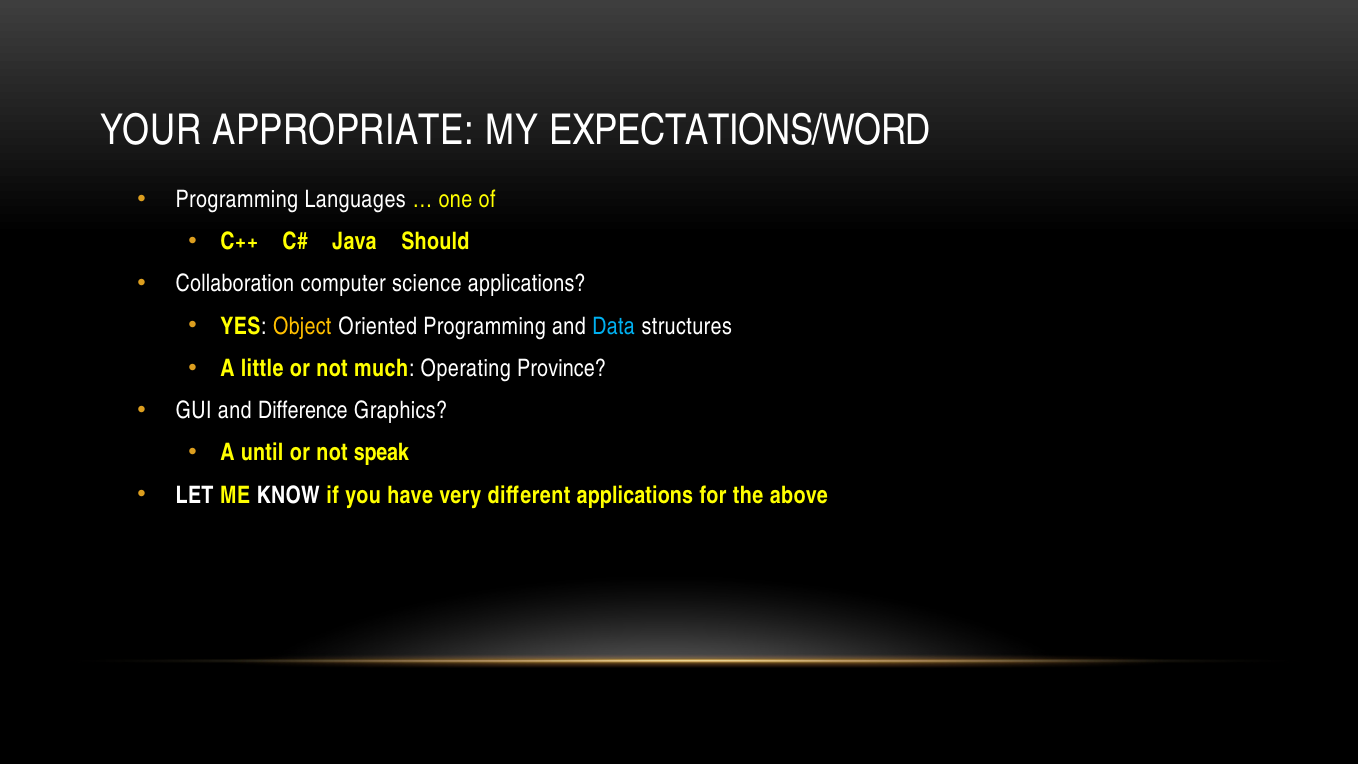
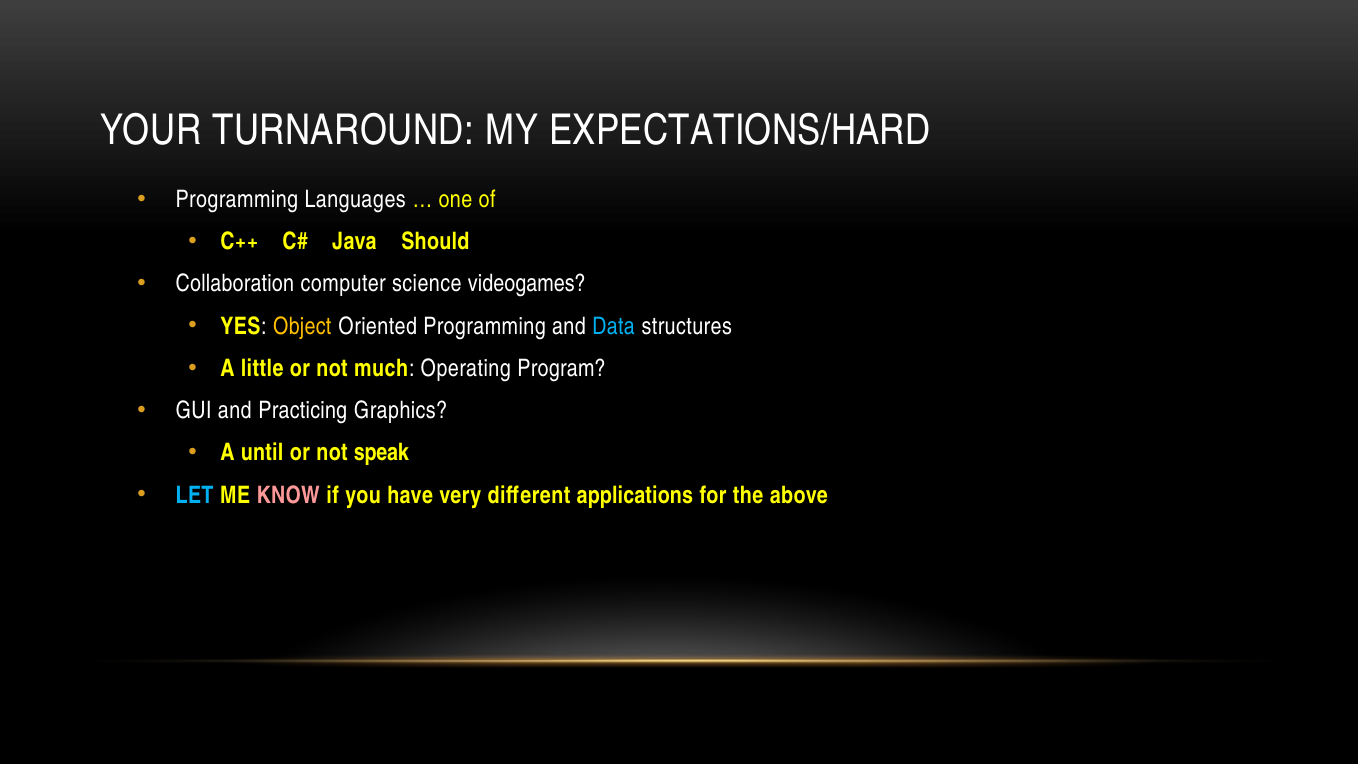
APPROPRIATE: APPROPRIATE -> TURNAROUND
EXPECTATIONS/WORD: EXPECTATIONS/WORD -> EXPECTATIONS/HARD
science applications: applications -> videogames
Province: Province -> Program
Difference: Difference -> Practicing
LET colour: white -> light blue
KNOW colour: white -> pink
